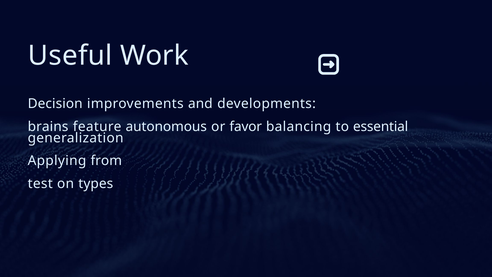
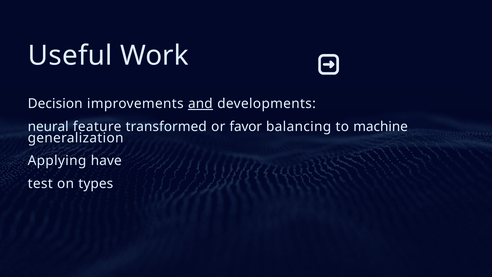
and underline: none -> present
brains: brains -> neural
autonomous: autonomous -> transformed
essential: essential -> machine
from: from -> have
